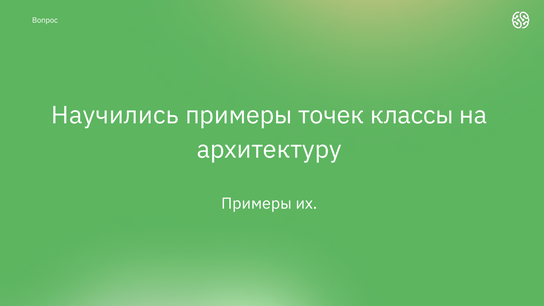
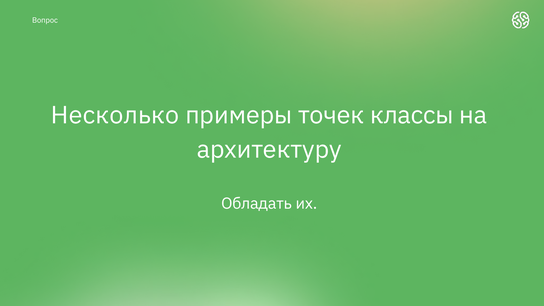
Научились: Научились -> Несколько
Примеры at (256, 203): Примеры -> Обладать
